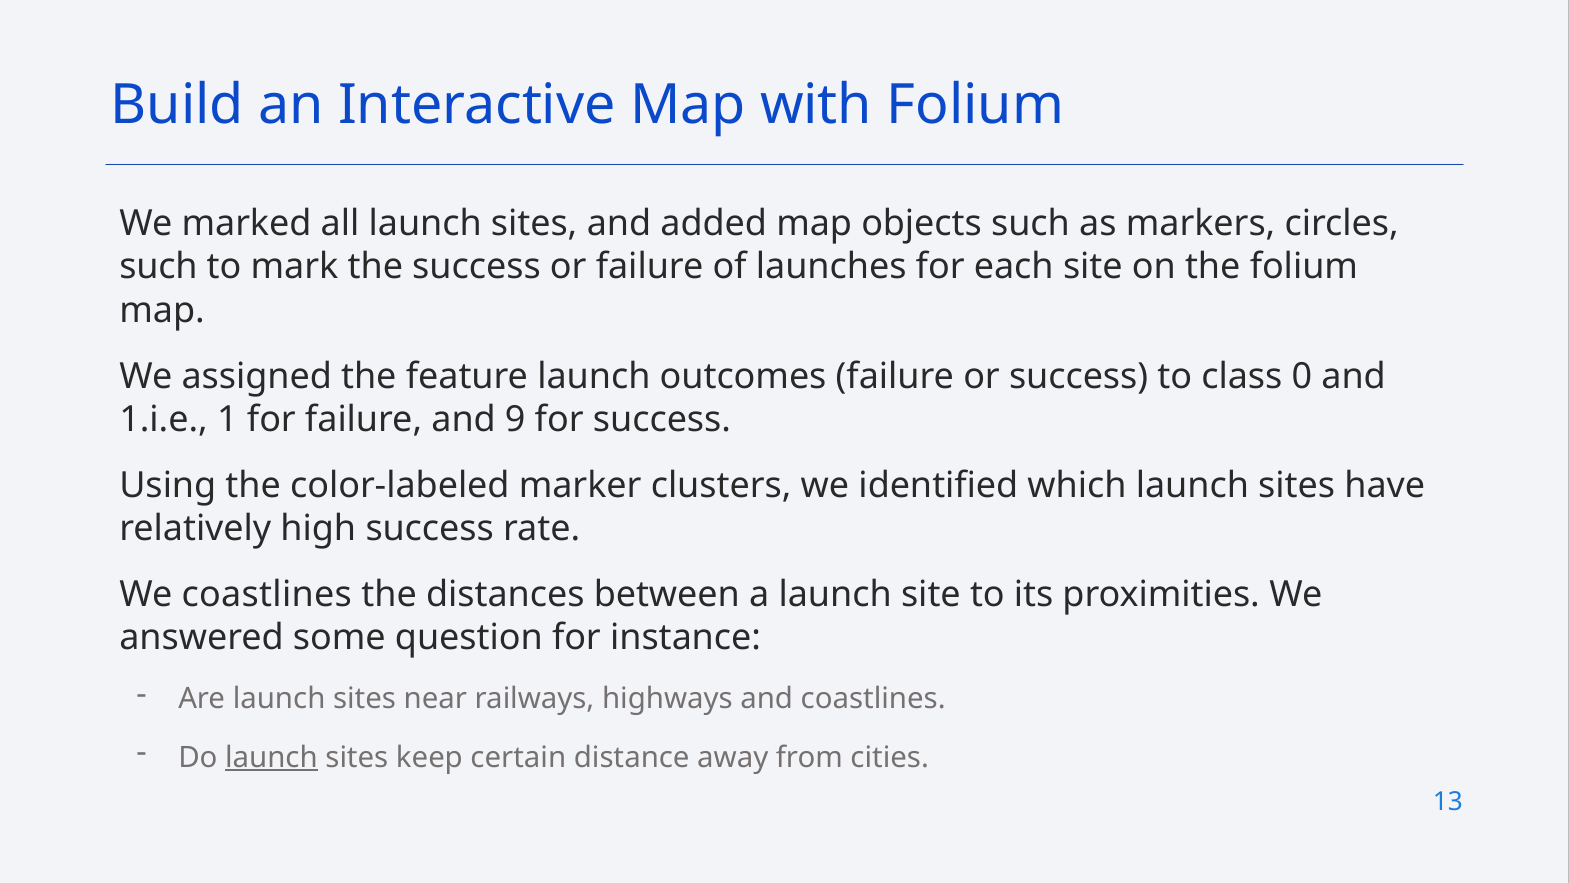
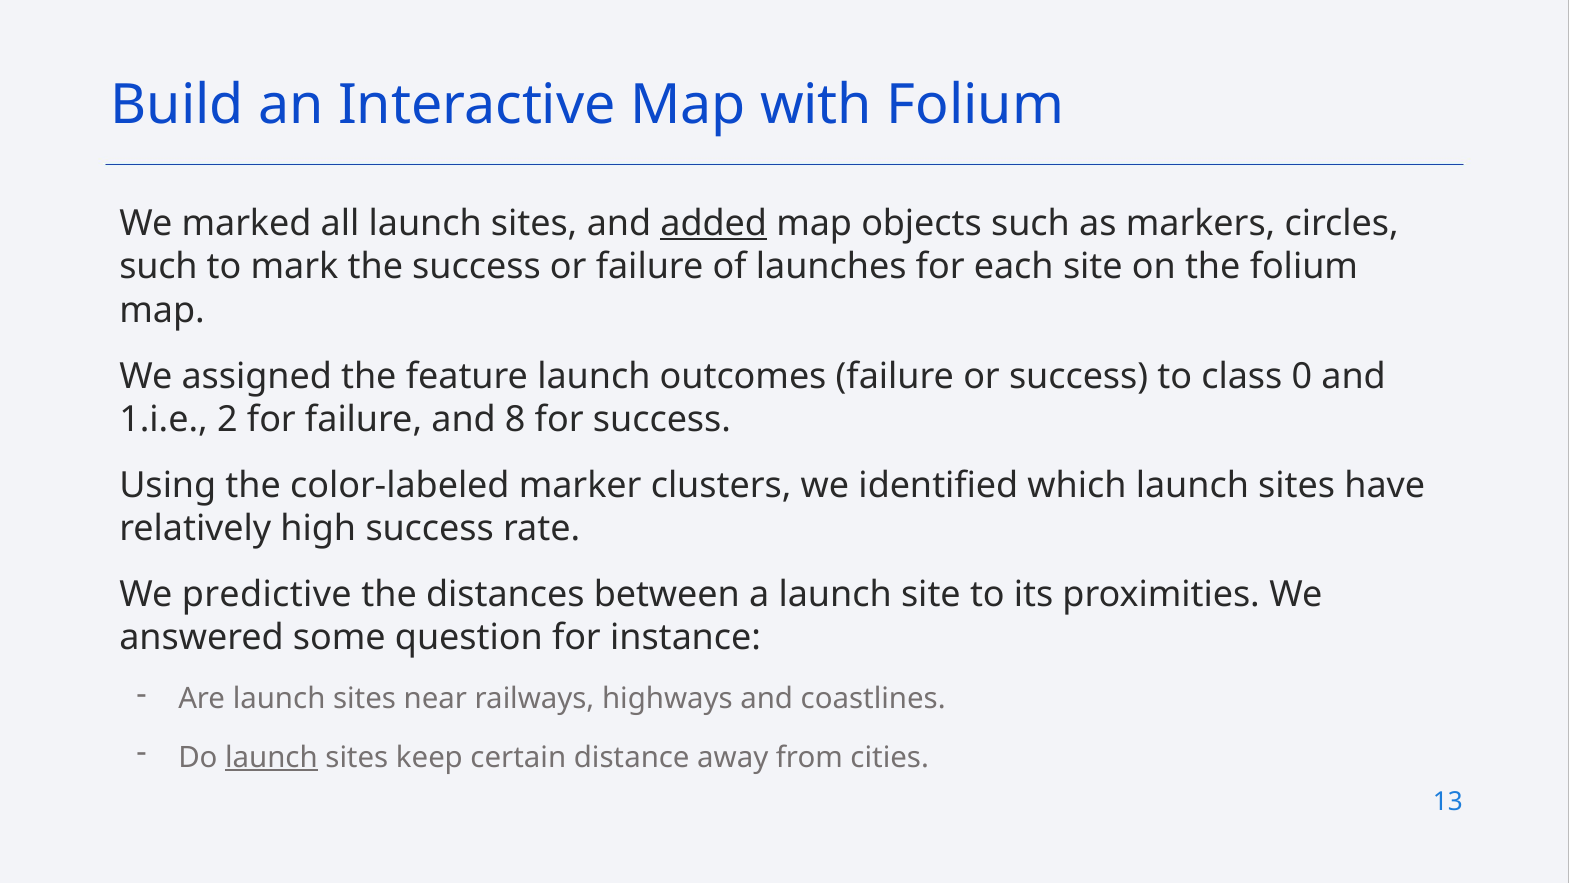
added underline: none -> present
1: 1 -> 2
9: 9 -> 8
We coastlines: coastlines -> predictive
